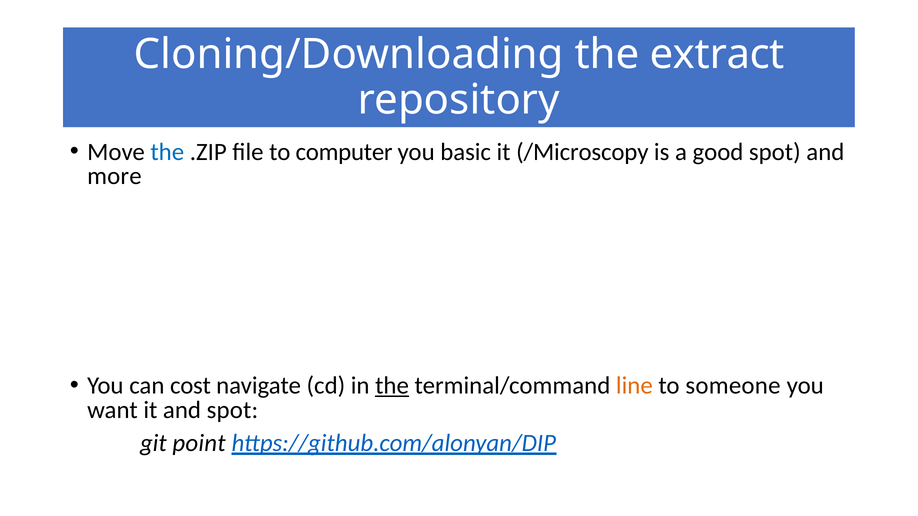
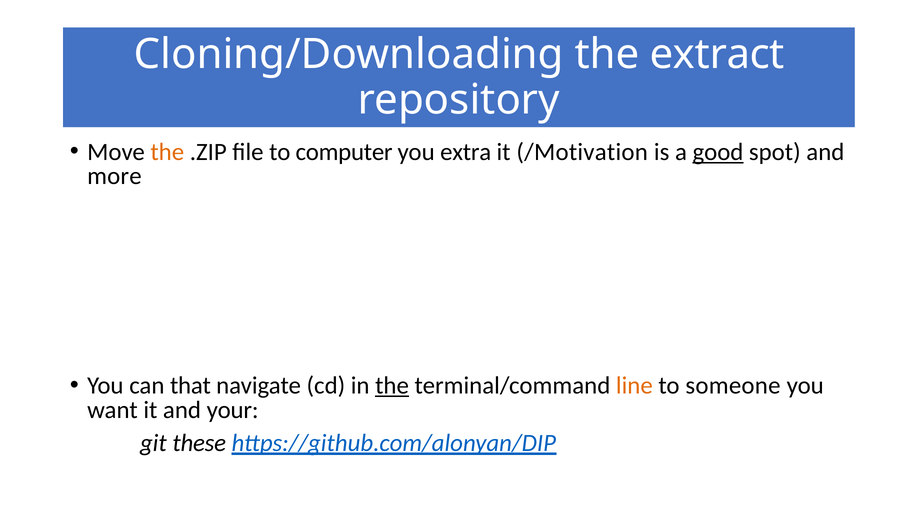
the at (167, 152) colour: blue -> orange
basic: basic -> extra
/Microscopy: /Microscopy -> /Motivation
good underline: none -> present
cost: cost -> that
and spot: spot -> your
point: point -> these
